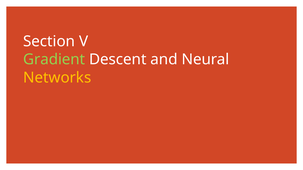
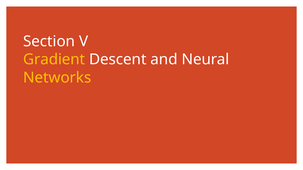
Gradient colour: light green -> yellow
